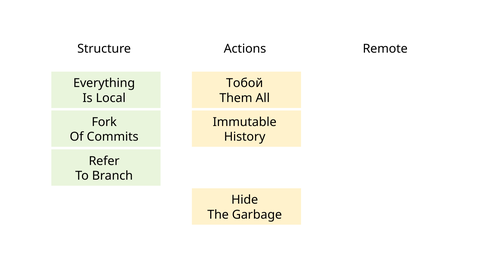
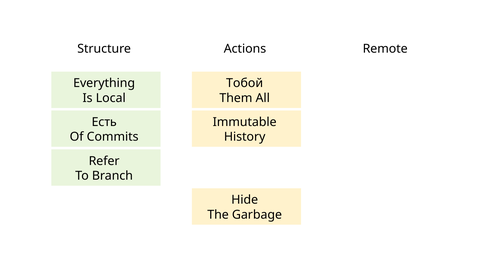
Fork: Fork -> Есть
